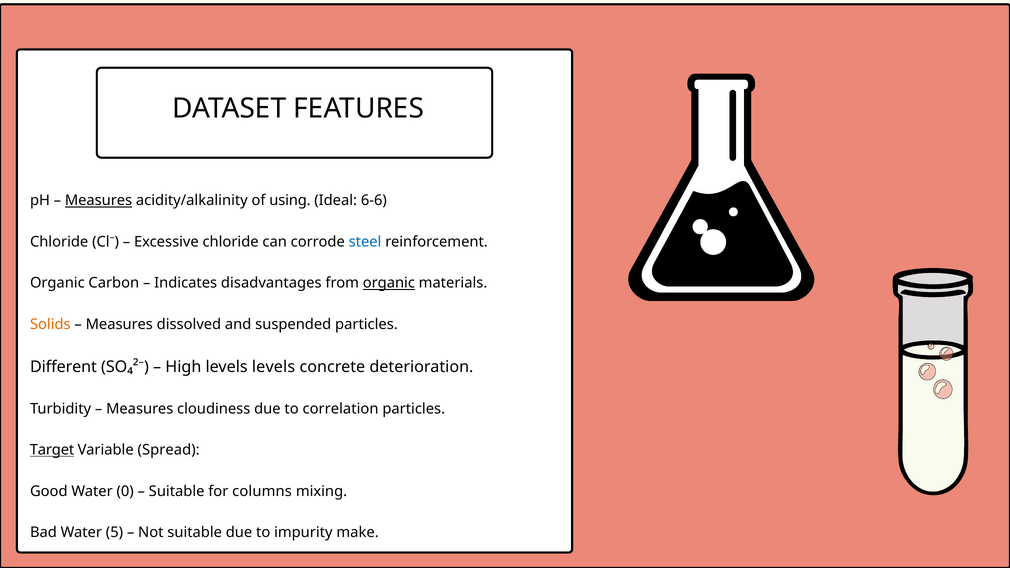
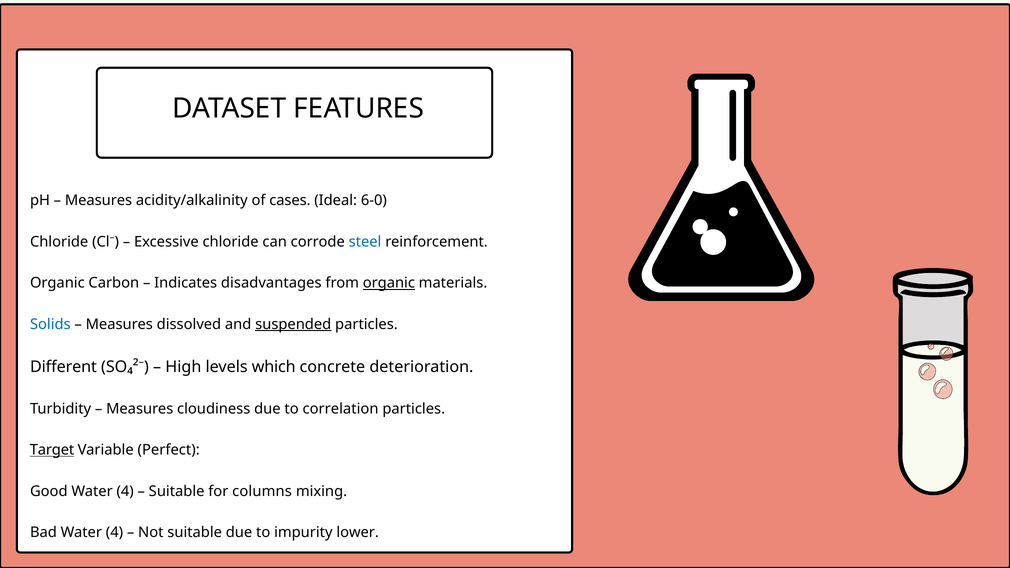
Measures at (99, 201) underline: present -> none
using: using -> cases
6-6: 6-6 -> 6-0
Solids colour: orange -> blue
suspended underline: none -> present
levels levels: levels -> which
Spread: Spread -> Perfect
Good Water 0: 0 -> 4
Bad Water 5: 5 -> 4
make: make -> lower
